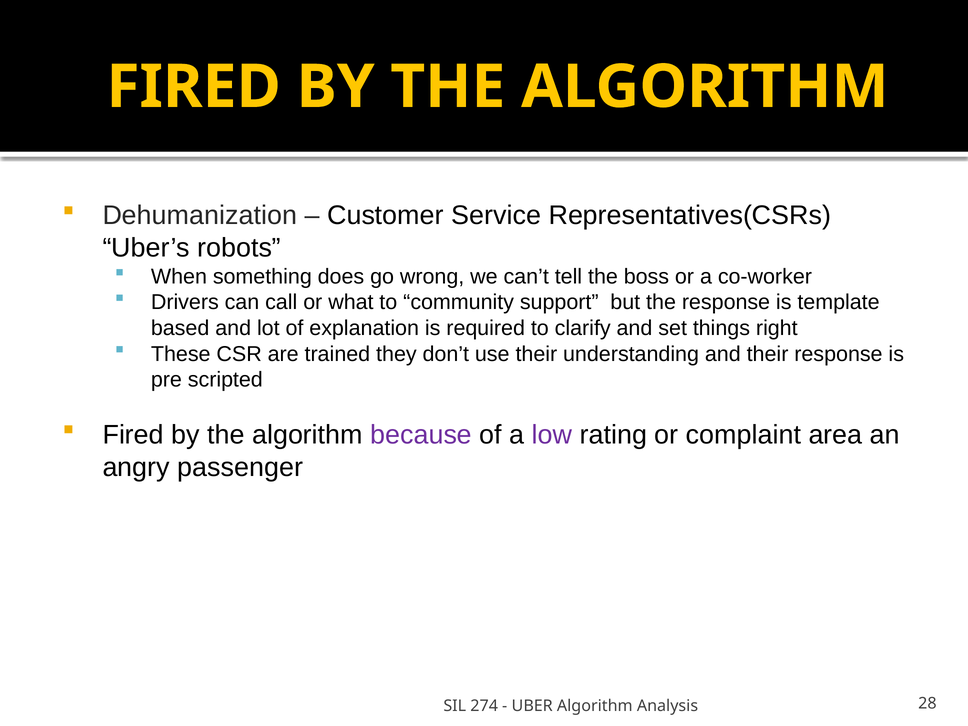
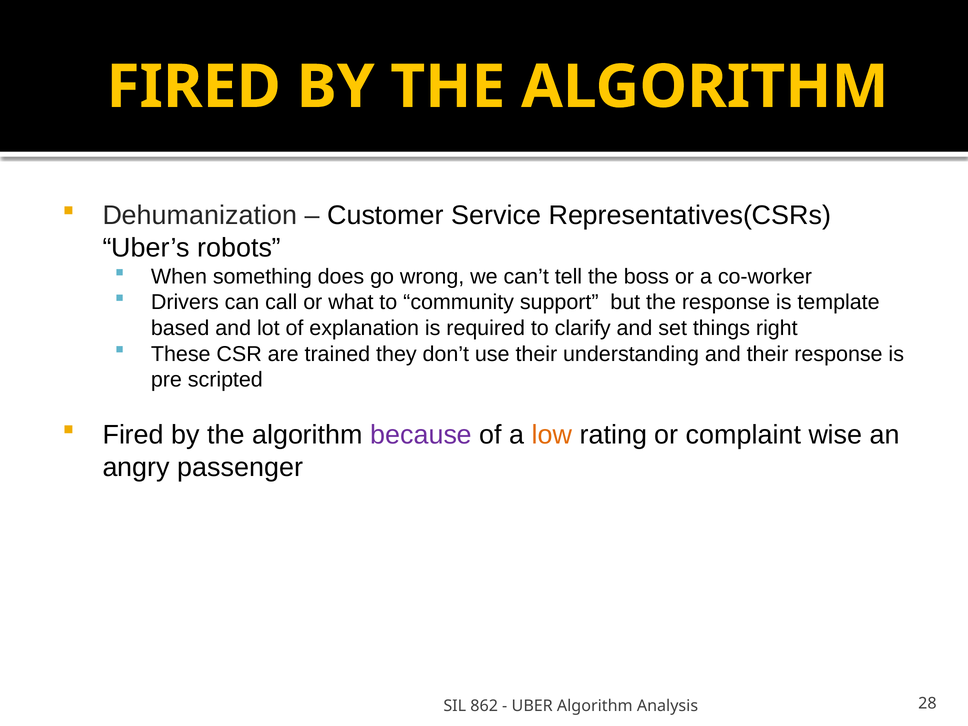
low colour: purple -> orange
area: area -> wise
274: 274 -> 862
